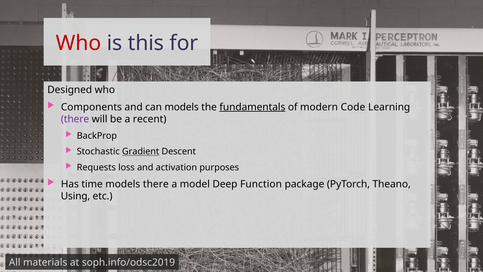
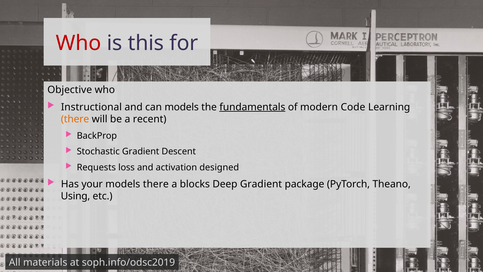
Designed: Designed -> Objective
Components: Components -> Instructional
there at (75, 119) colour: purple -> orange
Gradient at (141, 151) underline: present -> none
purposes: purposes -> designed
time: time -> your
model: model -> blocks
Deep Function: Function -> Gradient
